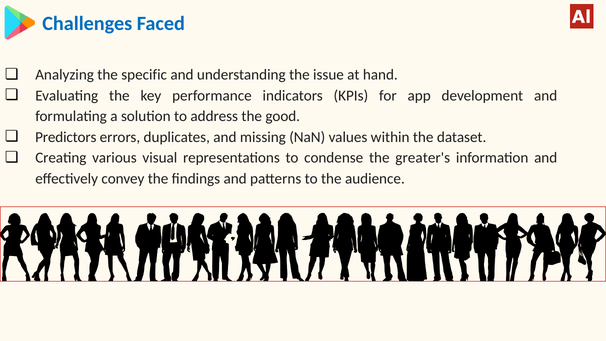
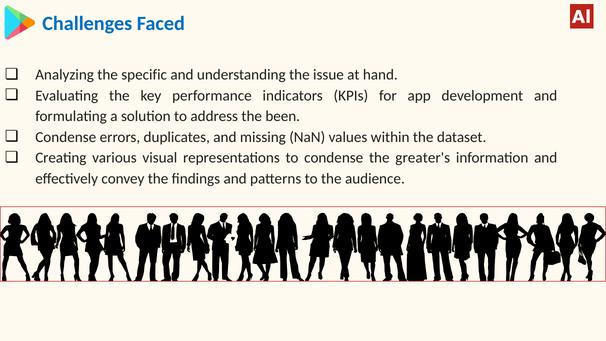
good: good -> been
Predictors at (66, 137): Predictors -> Condense
